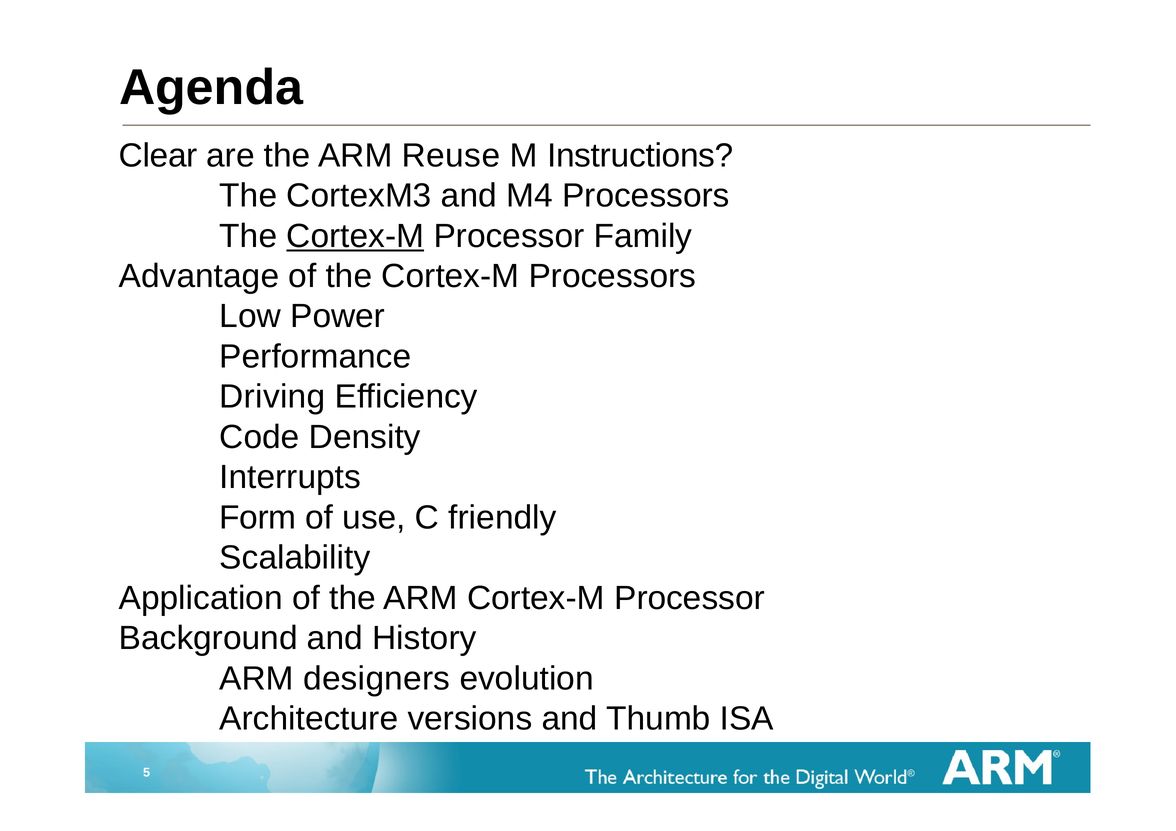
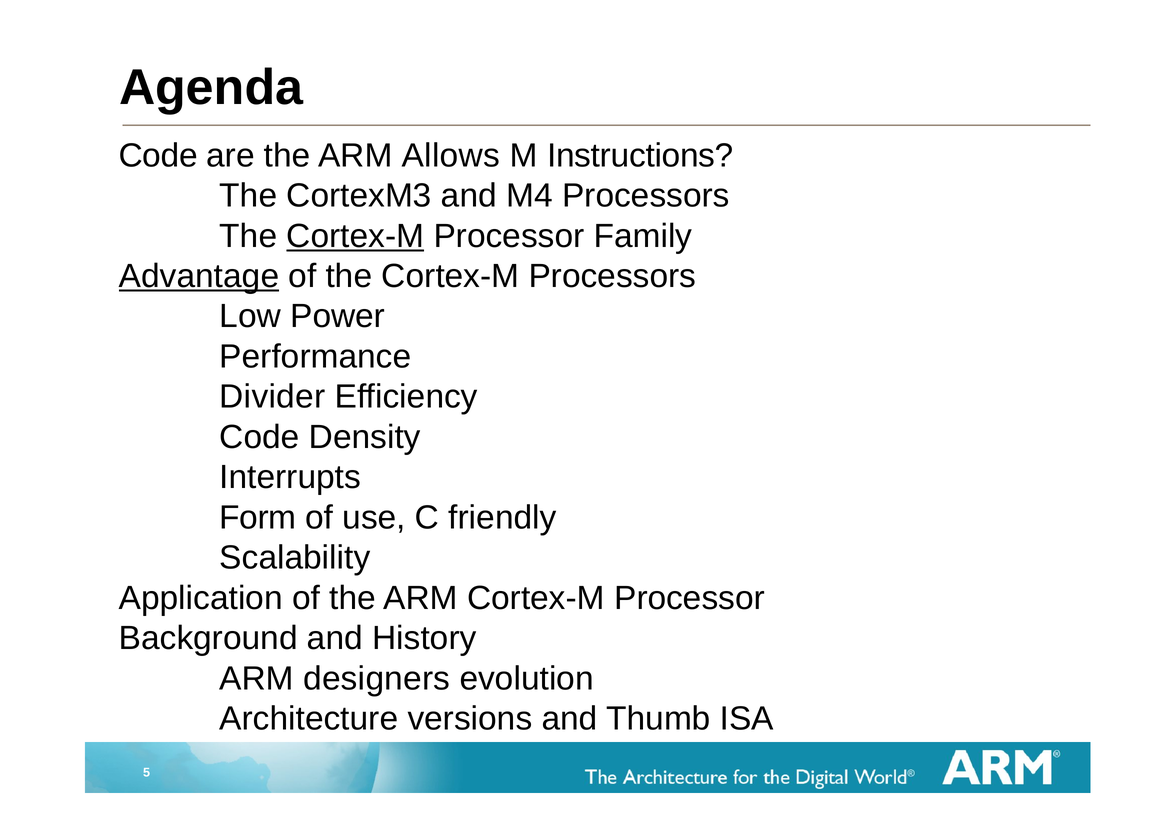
Clear at (158, 156): Clear -> Code
Reuse: Reuse -> Allows
Advantage underline: none -> present
Driving: Driving -> Divider
